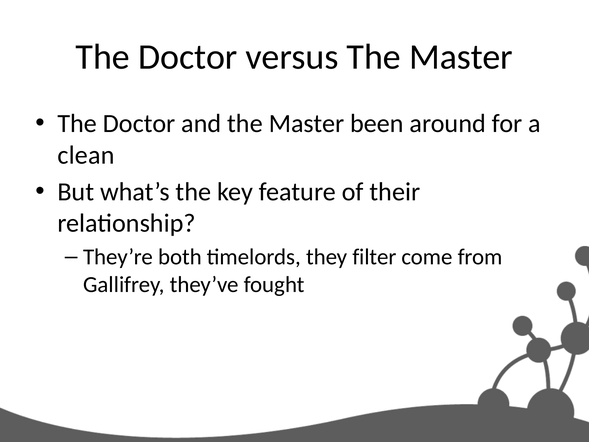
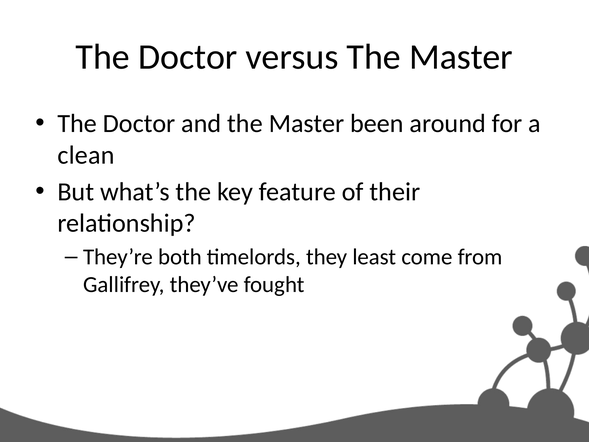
filter: filter -> least
